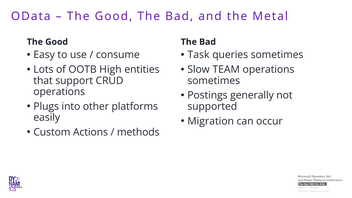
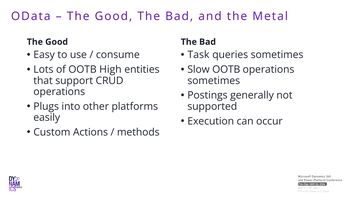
Slow TEAM: TEAM -> OOTB
Migration: Migration -> Execution
